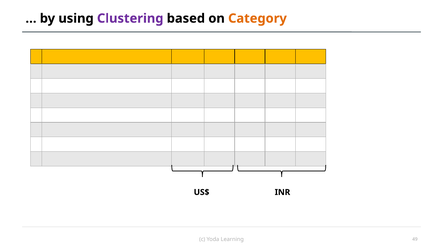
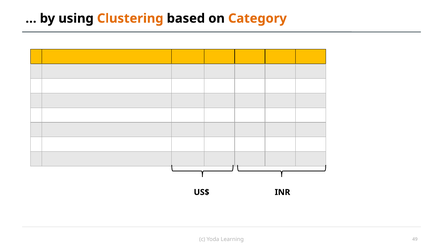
Clustering colour: purple -> orange
